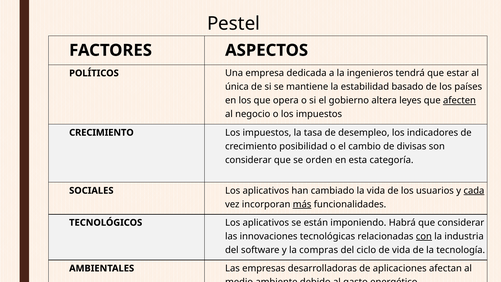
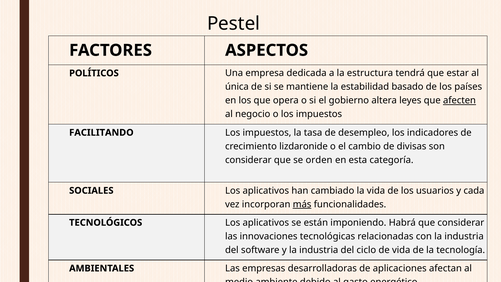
ingenieros: ingenieros -> estructura
CRECIMIENTO at (101, 133): CRECIMIENTO -> FACILITANDO
posibilidad: posibilidad -> lizdaronide
cada underline: present -> none
con underline: present -> none
y la compras: compras -> industria
